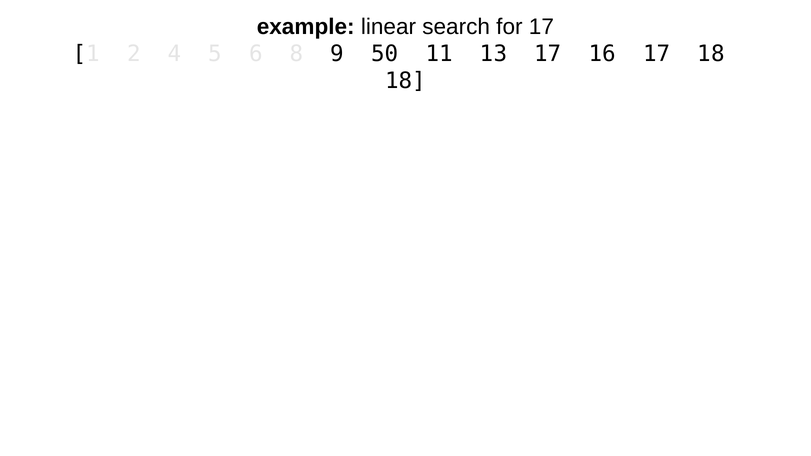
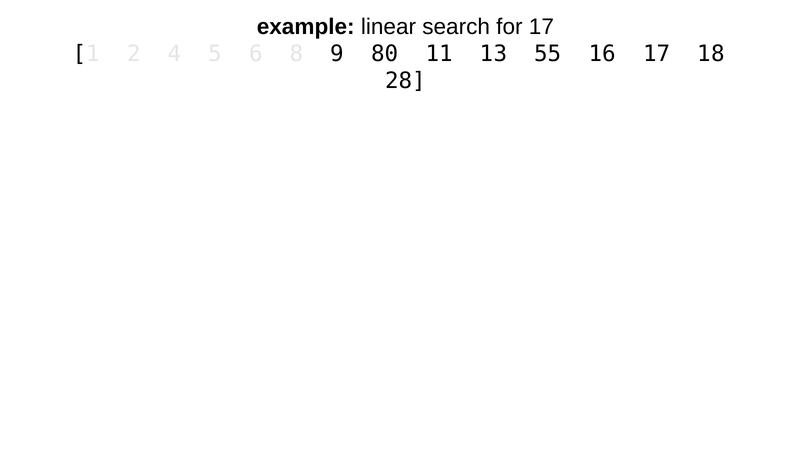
50: 50 -> 80
13 17: 17 -> 55
18 at (406, 81): 18 -> 28
